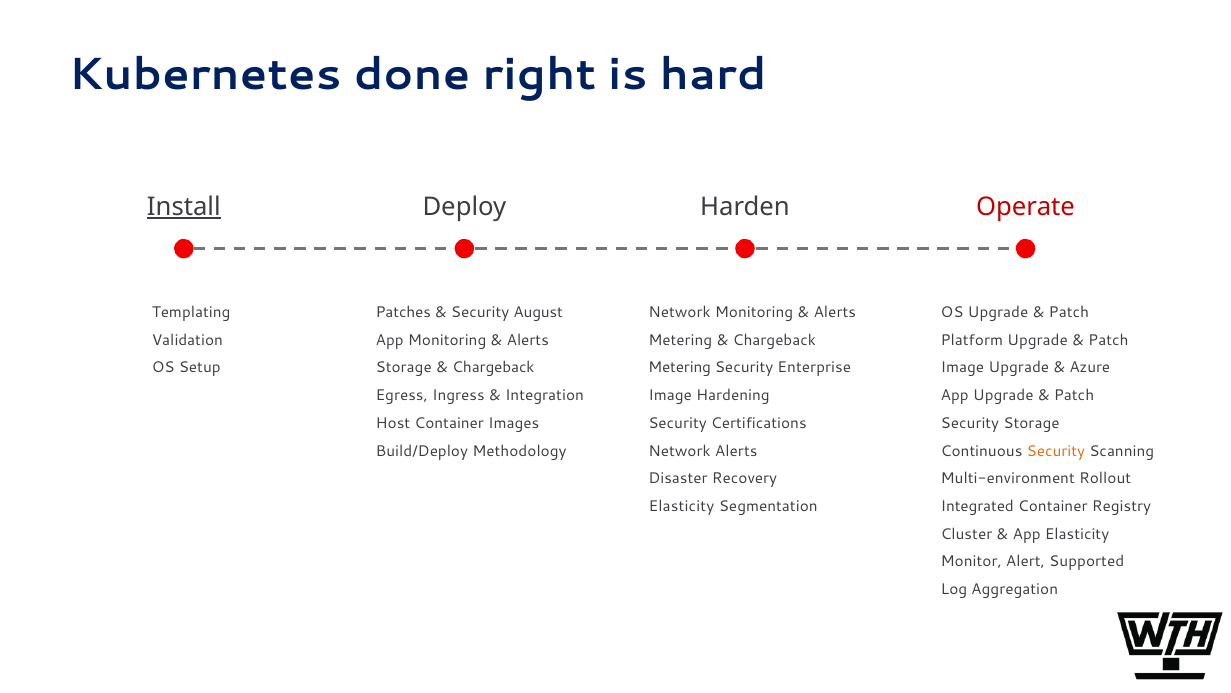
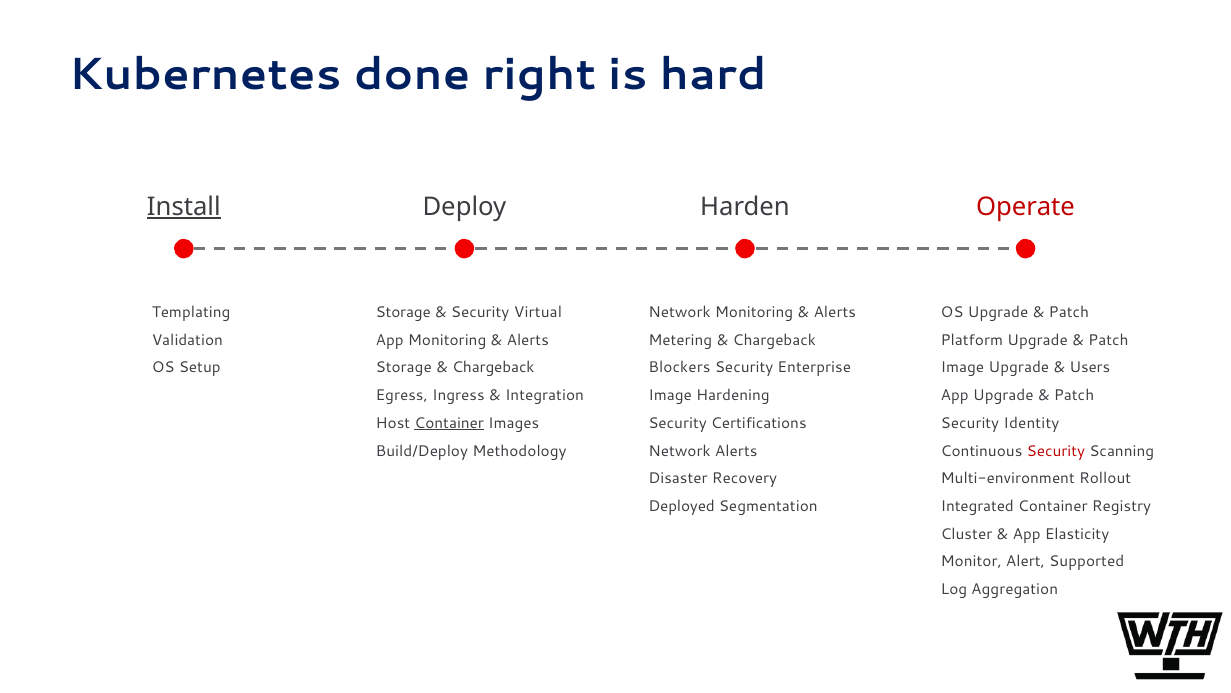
Patches at (403, 312): Patches -> Storage
August: August -> Virtual
Metering at (680, 368): Metering -> Blockers
Azure: Azure -> Users
Container at (449, 423) underline: none -> present
Security Storage: Storage -> Identity
Security at (1056, 451) colour: orange -> red
Elasticity at (681, 506): Elasticity -> Deployed
